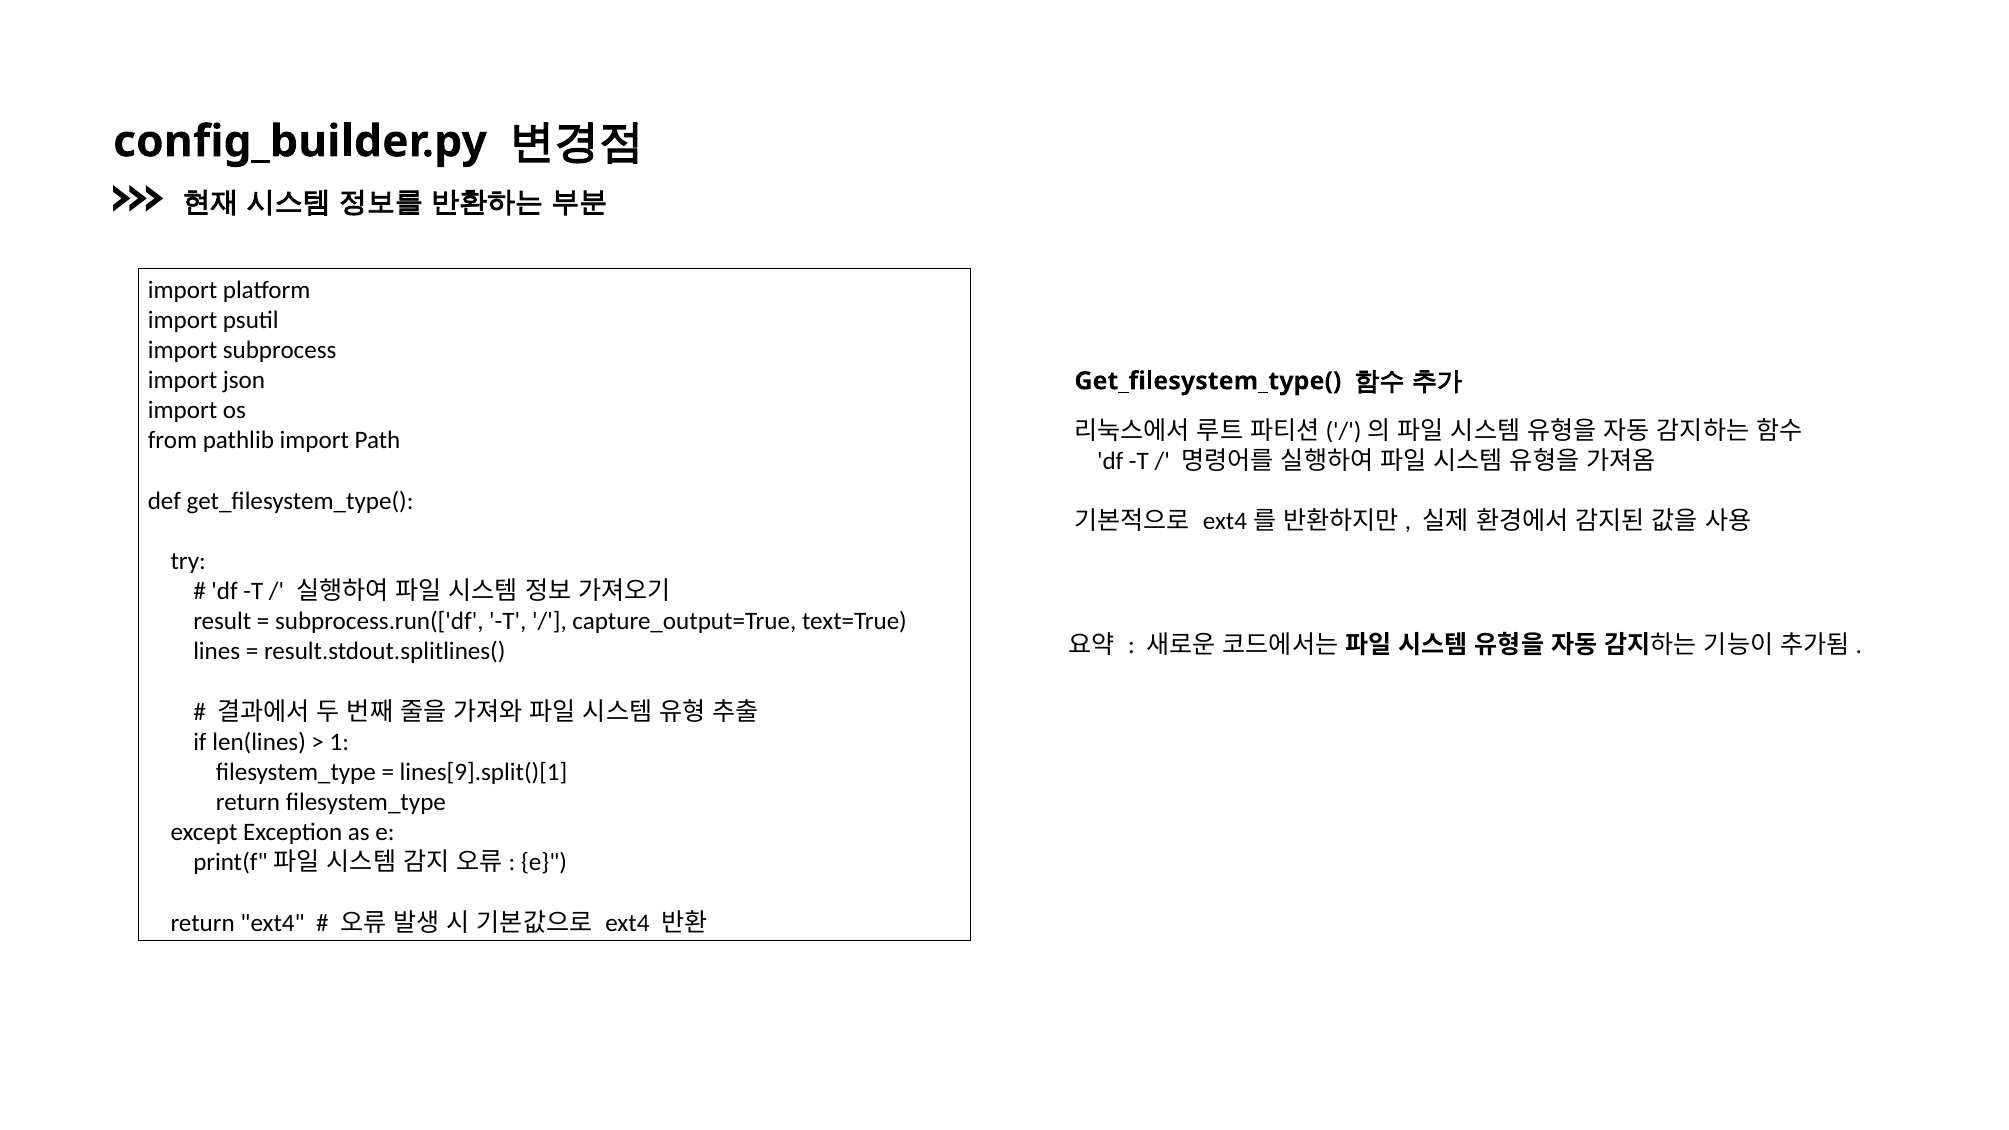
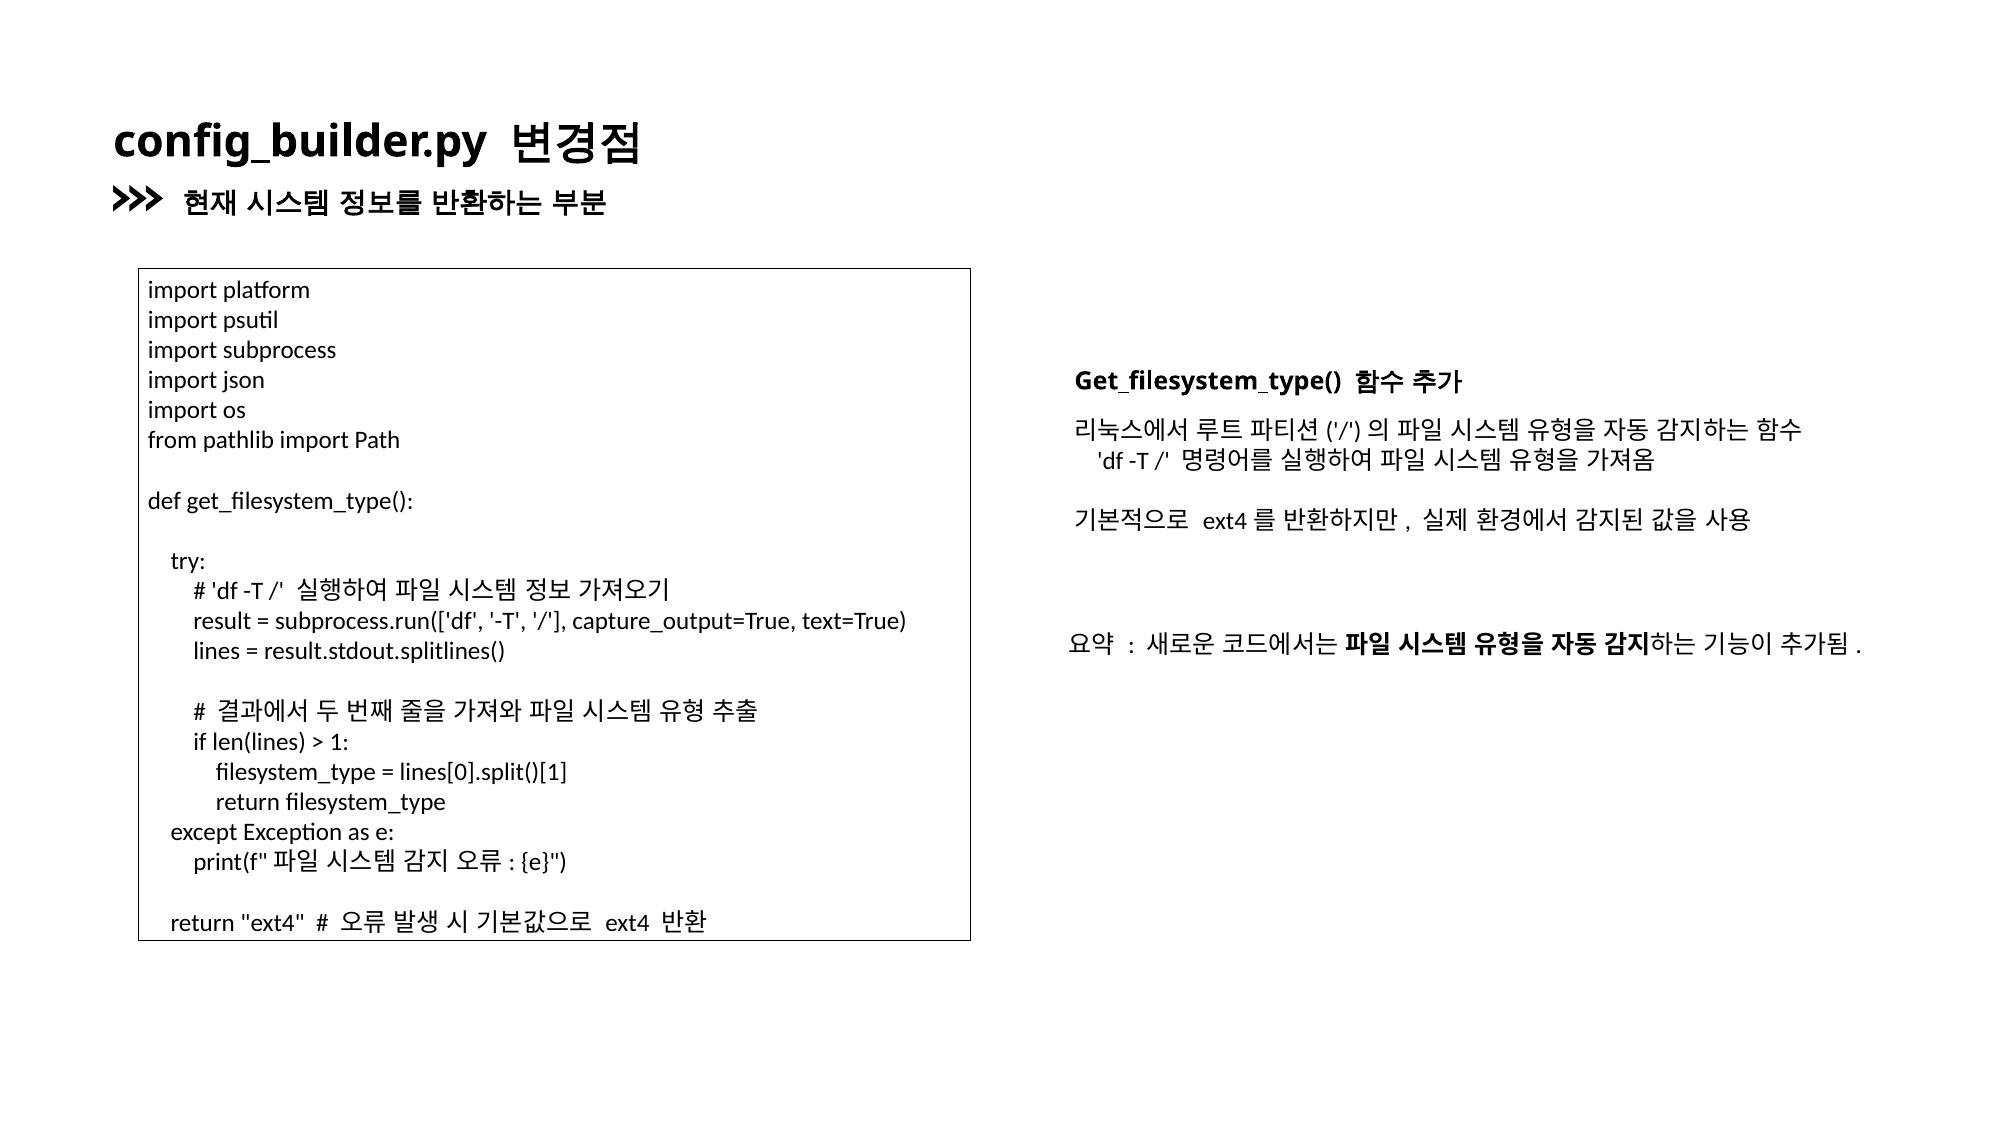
lines[9].split()[1: lines[9].split()[1 -> lines[0].split()[1
